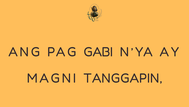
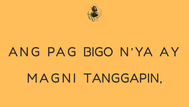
GABI: GABI -> BIGO
